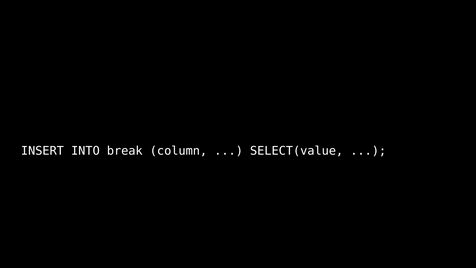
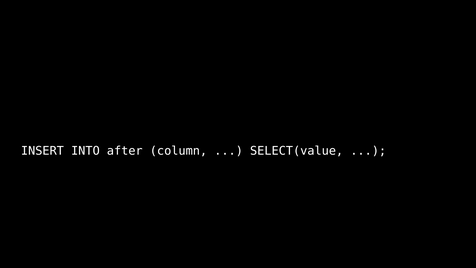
break: break -> after
